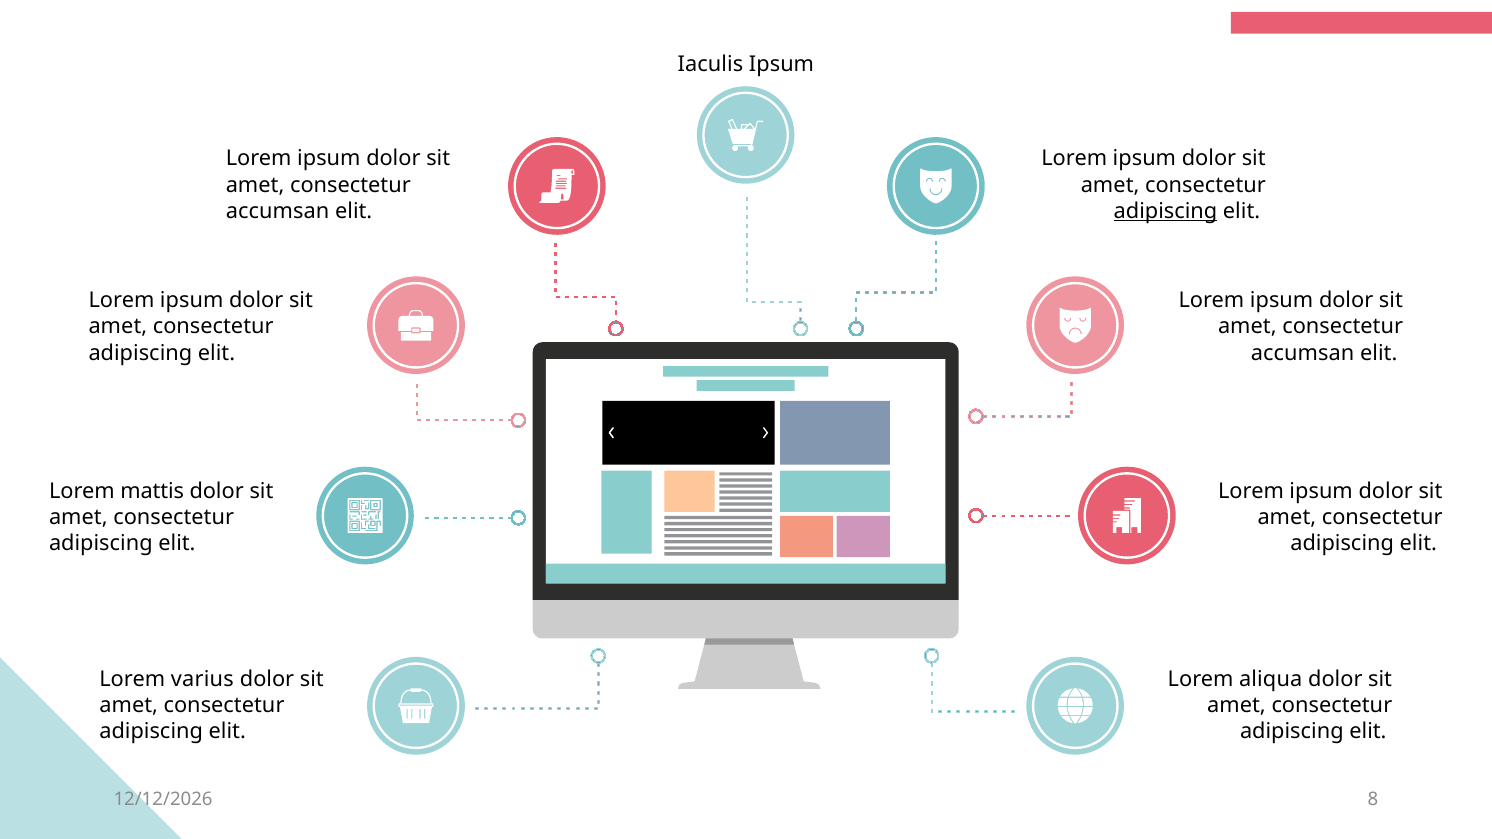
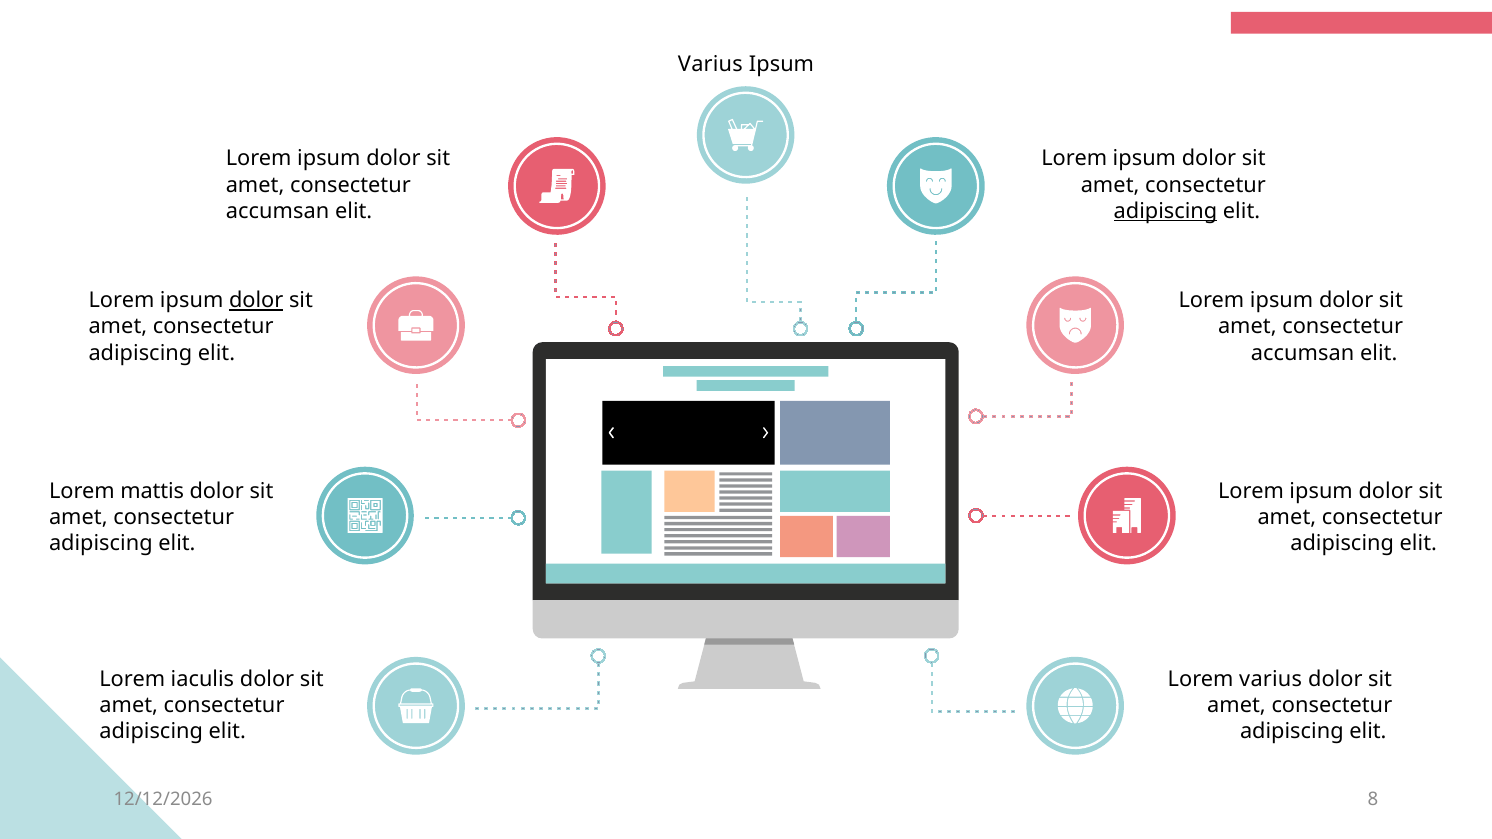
Iaculis at (710, 64): Iaculis -> Varius
dolor at (256, 301) underline: none -> present
varius: varius -> iaculis
Lorem aliqua: aliqua -> varius
